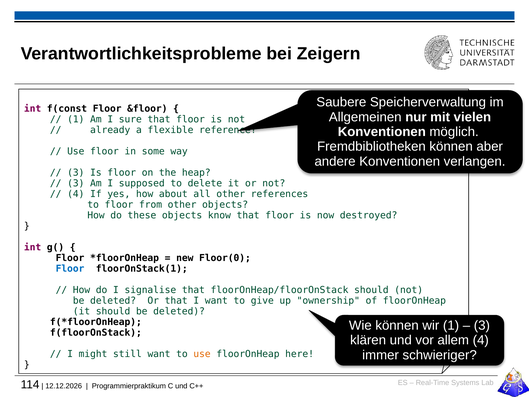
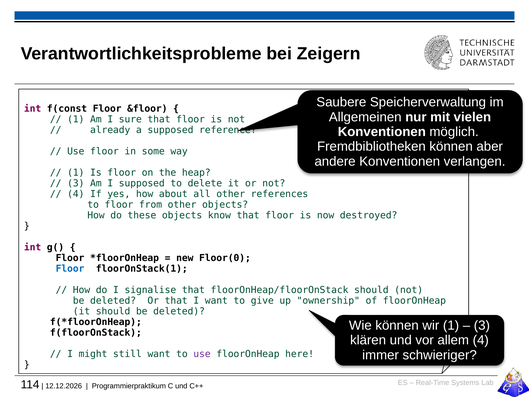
a flexible: flexible -> supposed
3 at (76, 172): 3 -> 1
use at (202, 354) colour: orange -> purple
